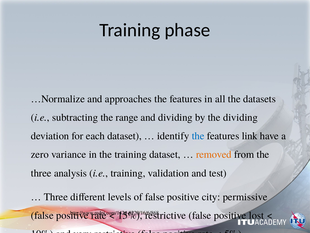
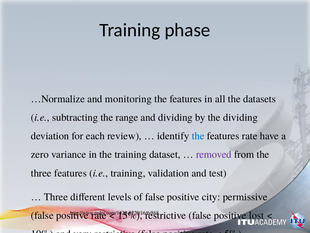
approaches: approaches -> monitoring
each dataset: dataset -> review
features link: link -> rate
removed colour: orange -> purple
three analysis: analysis -> features
